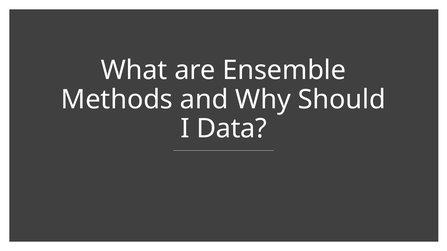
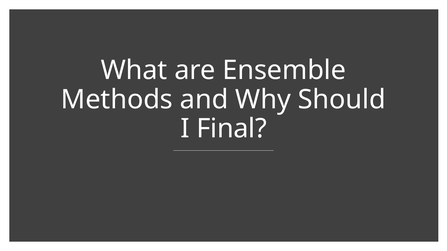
Data: Data -> Final
